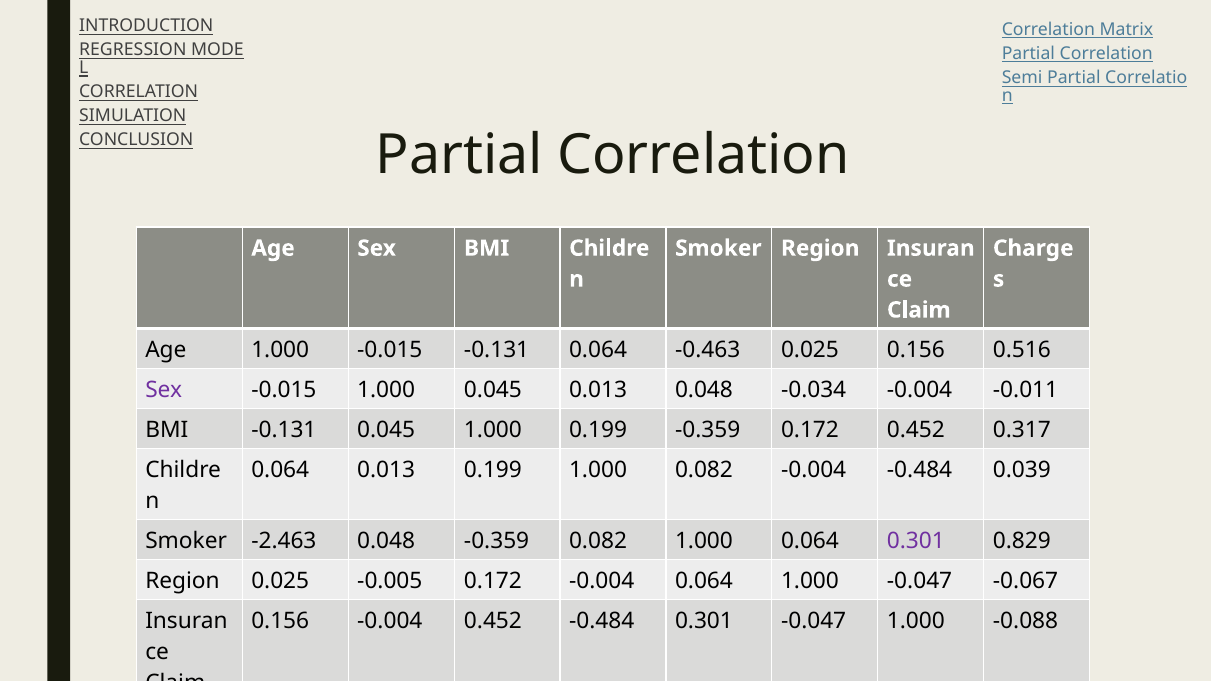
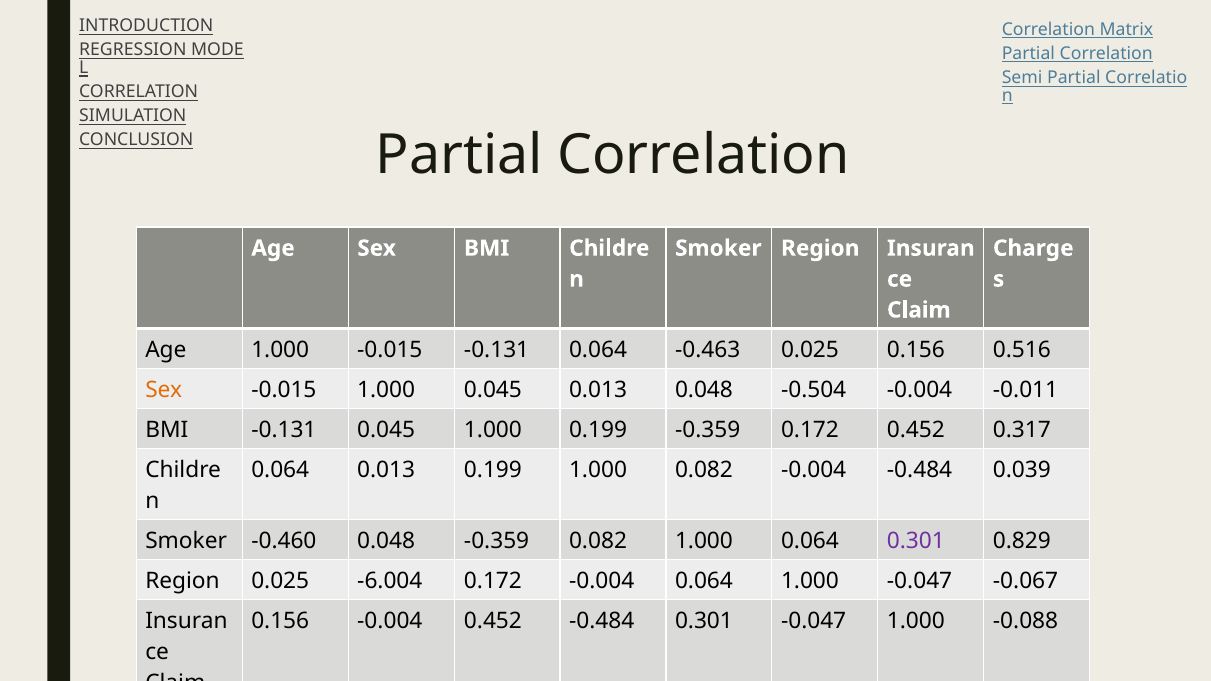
Sex at (164, 390) colour: purple -> orange
-0.034: -0.034 -> -0.504
-2.463: -2.463 -> -0.460
-0.005: -0.005 -> -6.004
